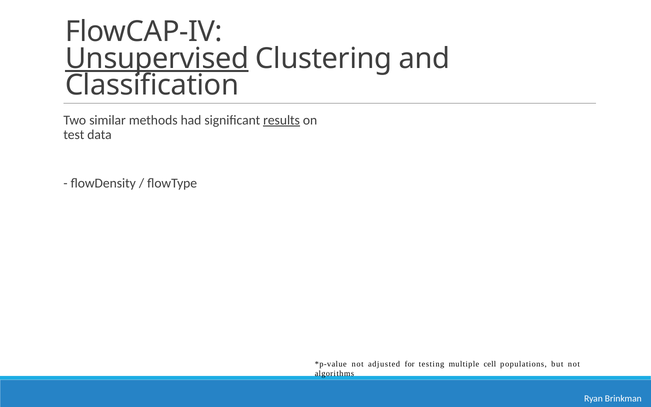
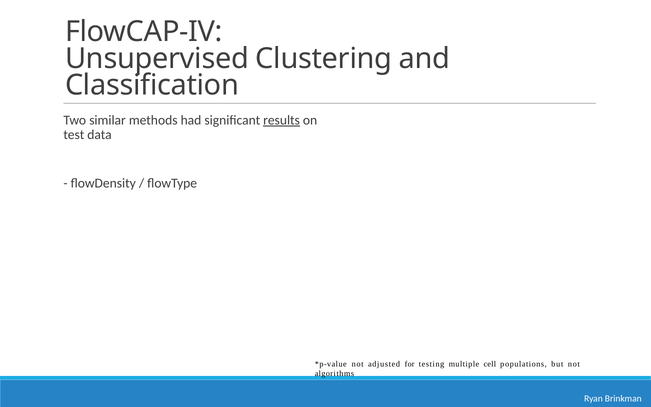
Unsupervised underline: present -> none
